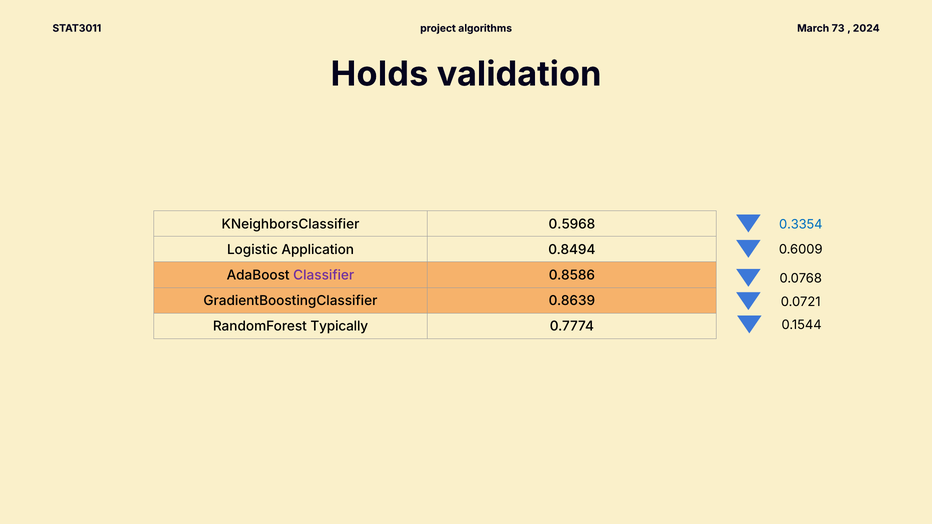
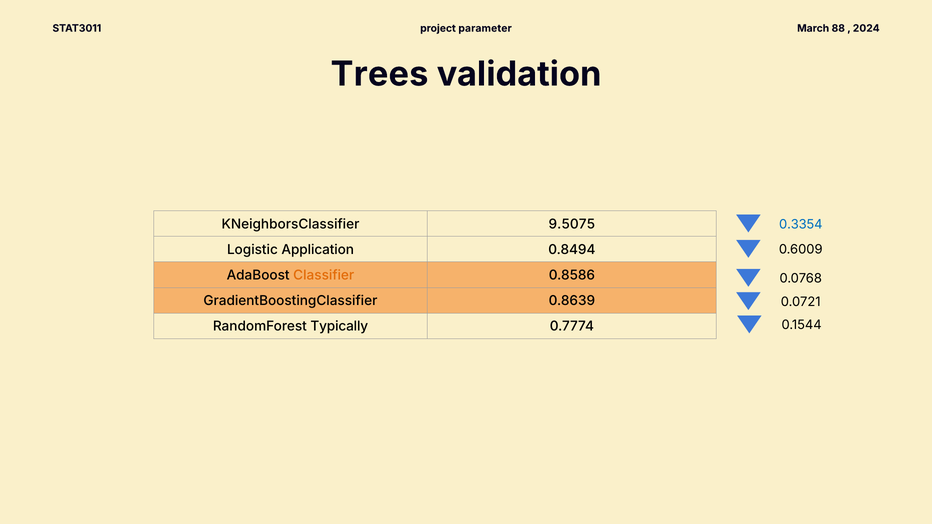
algorithms: algorithms -> parameter
73: 73 -> 88
Holds: Holds -> Trees
0.5968: 0.5968 -> 9.5075
Classifier colour: purple -> orange
